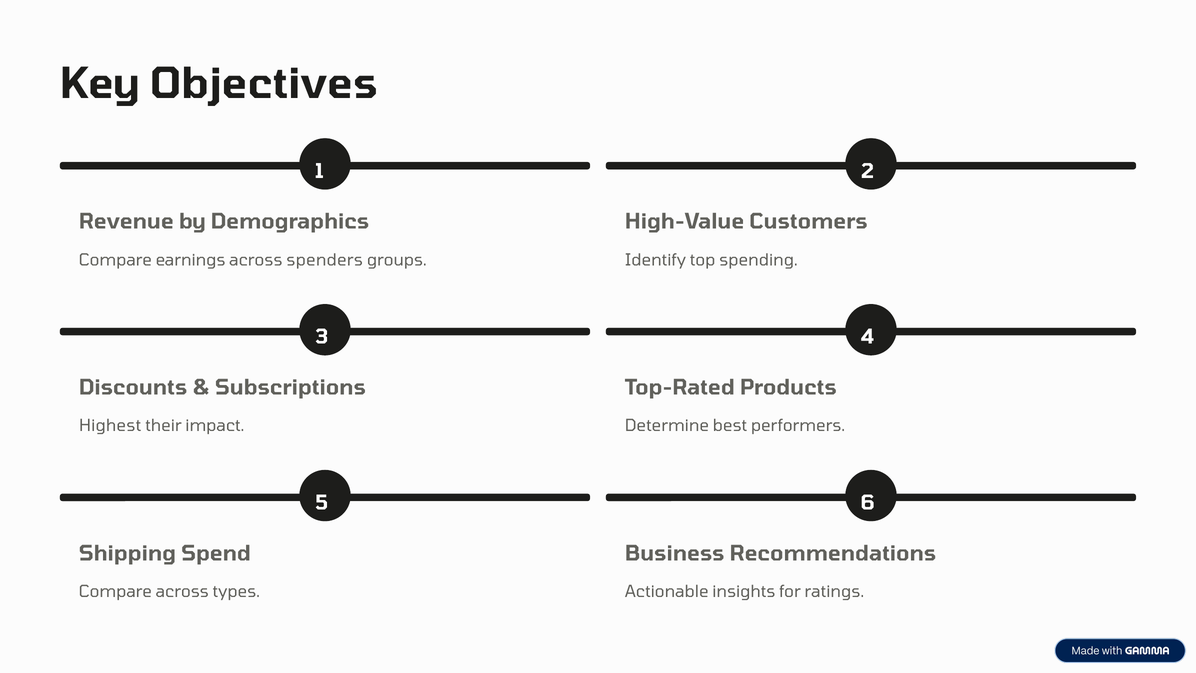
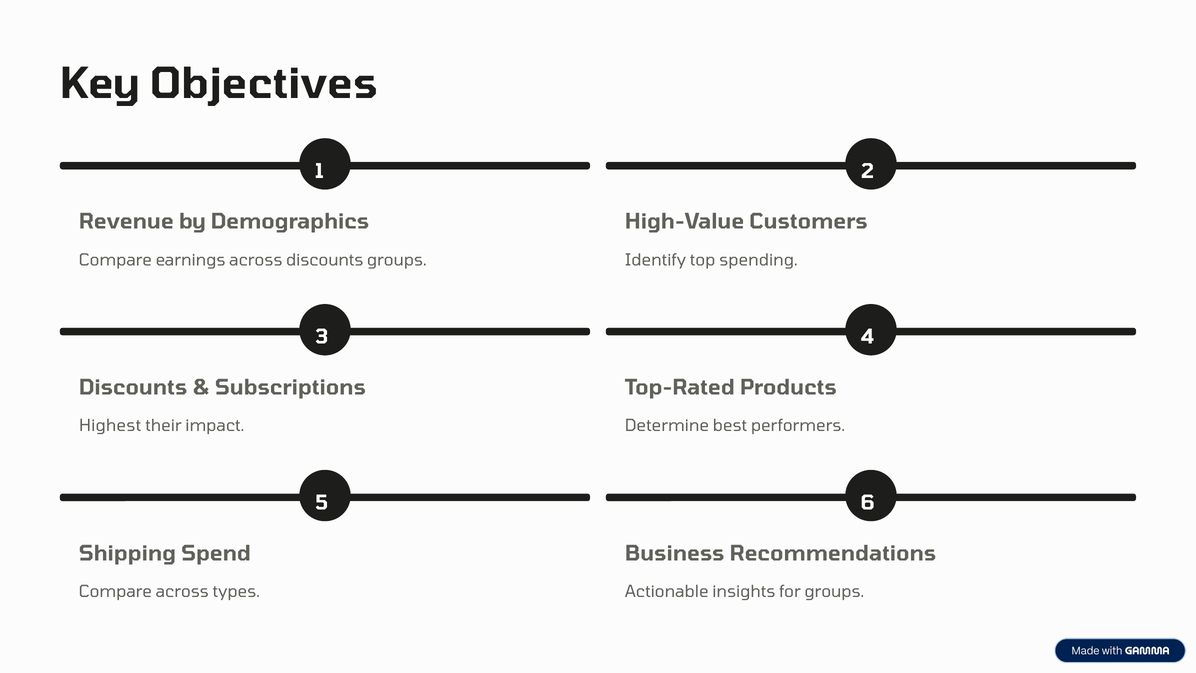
across spenders: spenders -> discounts
for ratings: ratings -> groups
